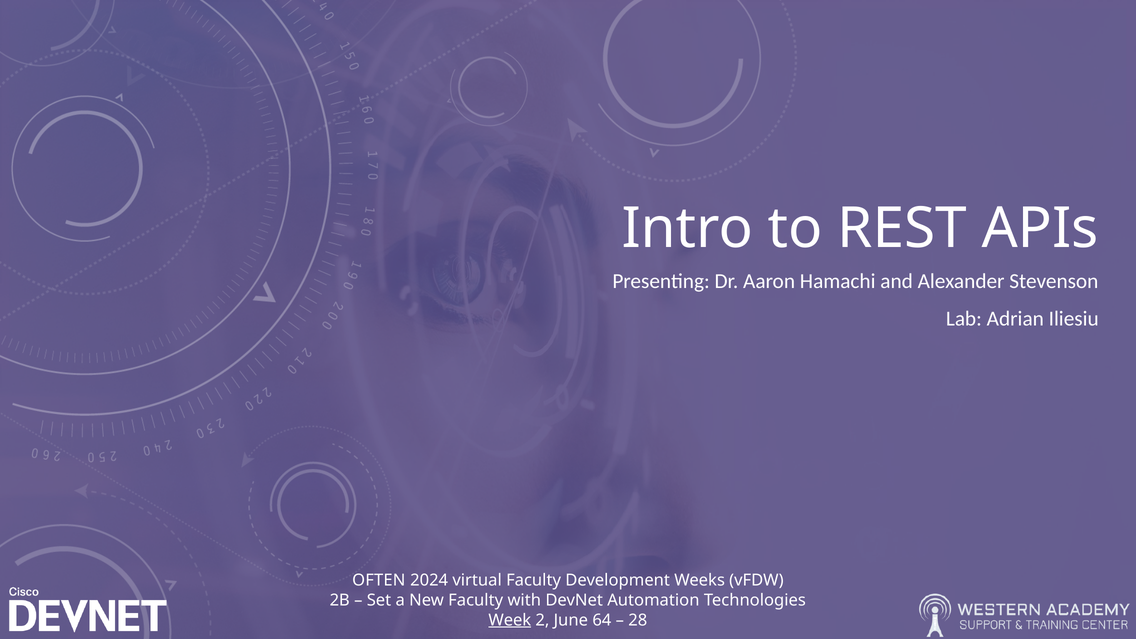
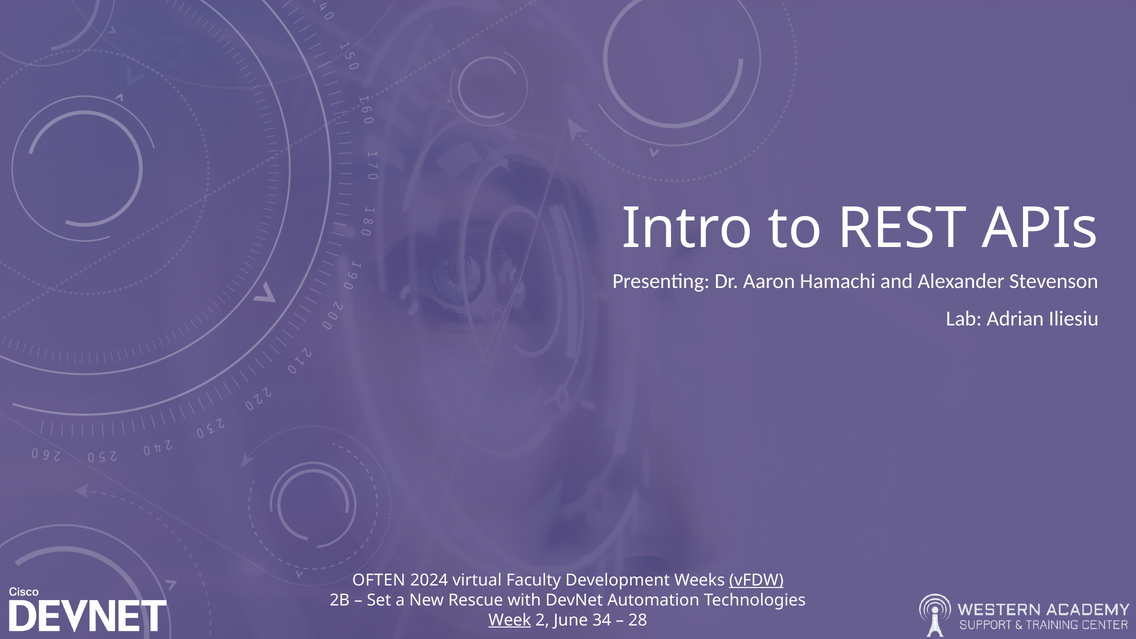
vFDW underline: none -> present
New Faculty: Faculty -> Rescue
64: 64 -> 34
